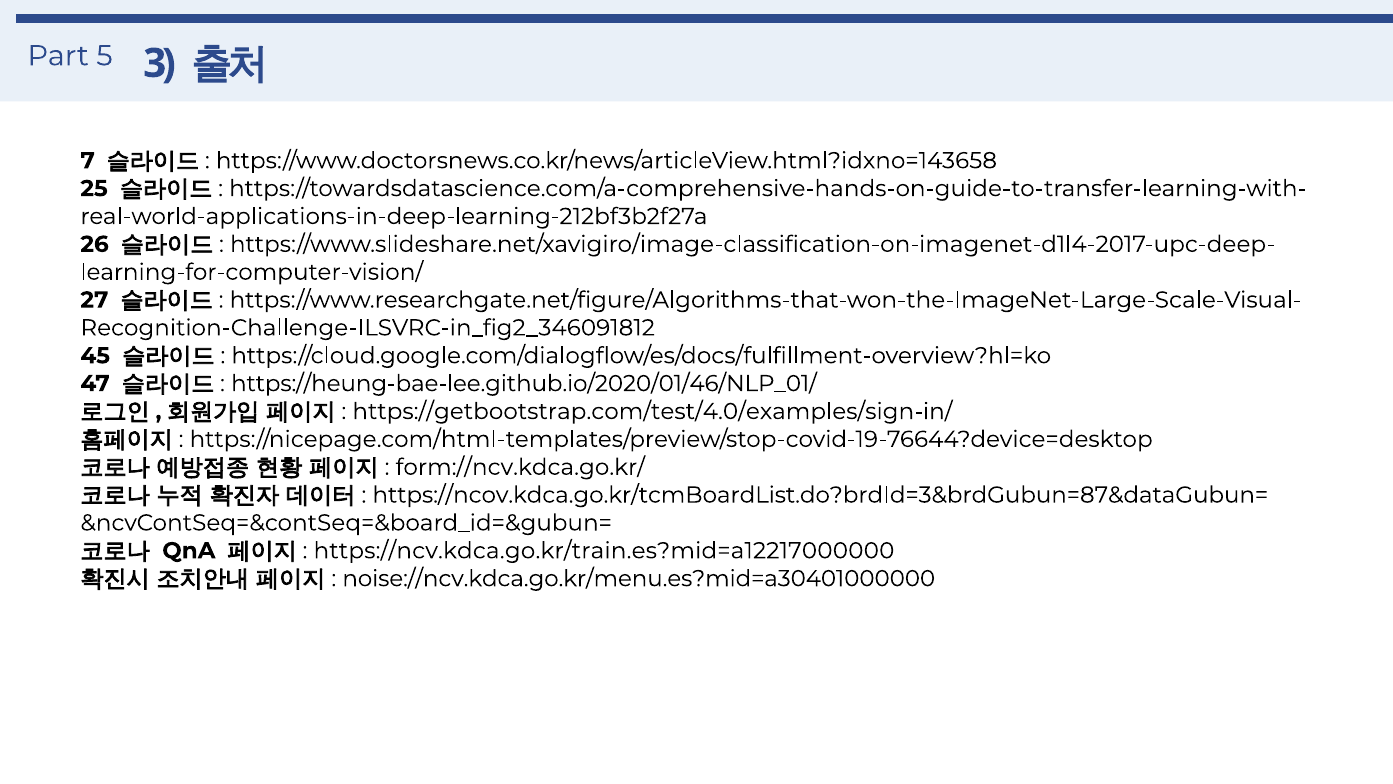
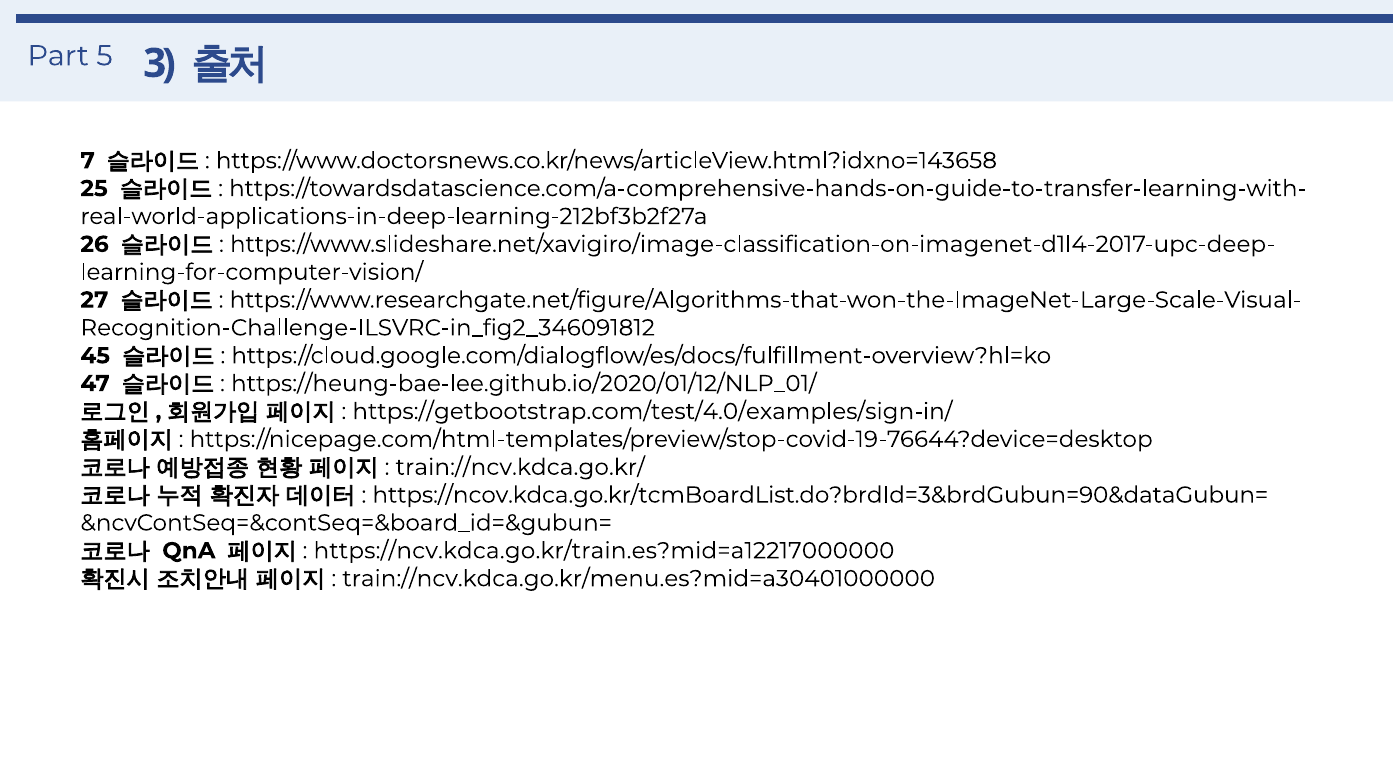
https://heung-bae-lee.github.io/2020/01/46/NLP_01/: https://heung-bae-lee.github.io/2020/01/46/NLP_01/ -> https://heung-bae-lee.github.io/2020/01/12/NLP_01/
form://ncv.kdca.go.kr/: form://ncv.kdca.go.kr/ -> train://ncv.kdca.go.kr/
https://ncov.kdca.go.kr/tcmBoardList.do?brdId=3&brdGubun=87&dataGubun=: https://ncov.kdca.go.kr/tcmBoardList.do?brdId=3&brdGubun=87&dataGubun= -> https://ncov.kdca.go.kr/tcmBoardList.do?brdId=3&brdGubun=90&dataGubun=
noise://ncv.kdca.go.kr/menu.es?mid=a30401000000: noise://ncv.kdca.go.kr/menu.es?mid=a30401000000 -> train://ncv.kdca.go.kr/menu.es?mid=a30401000000
